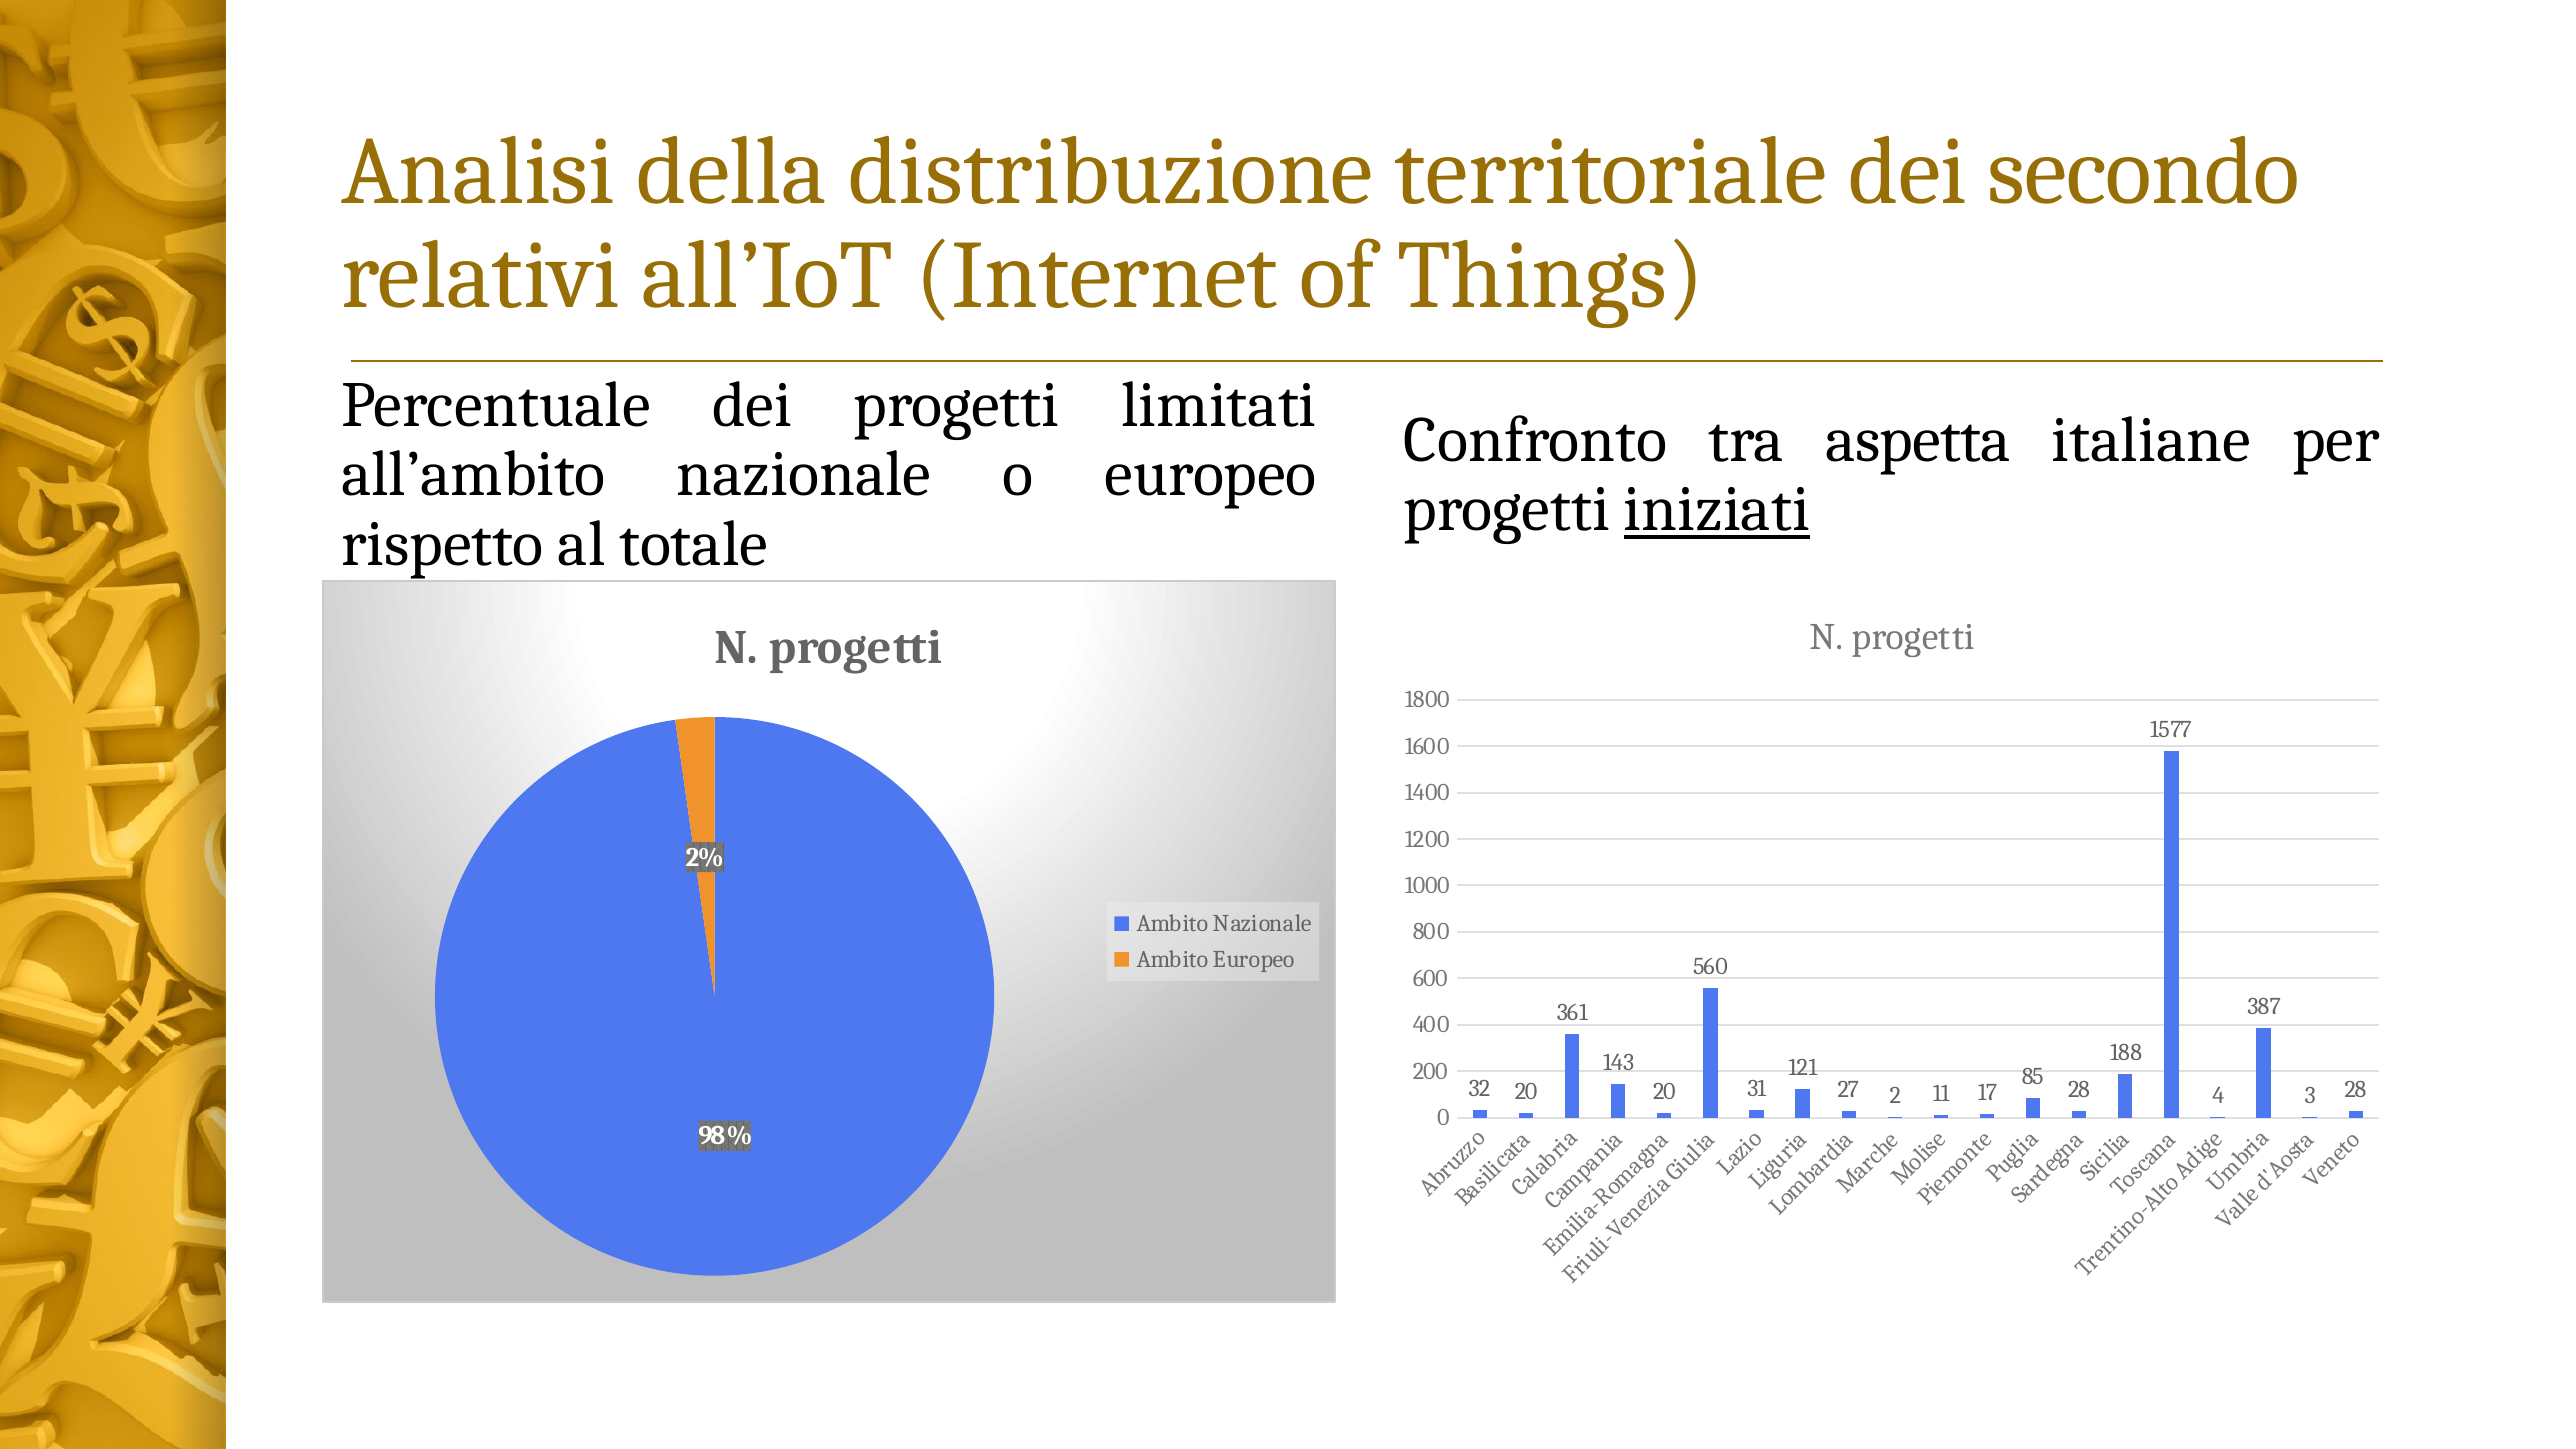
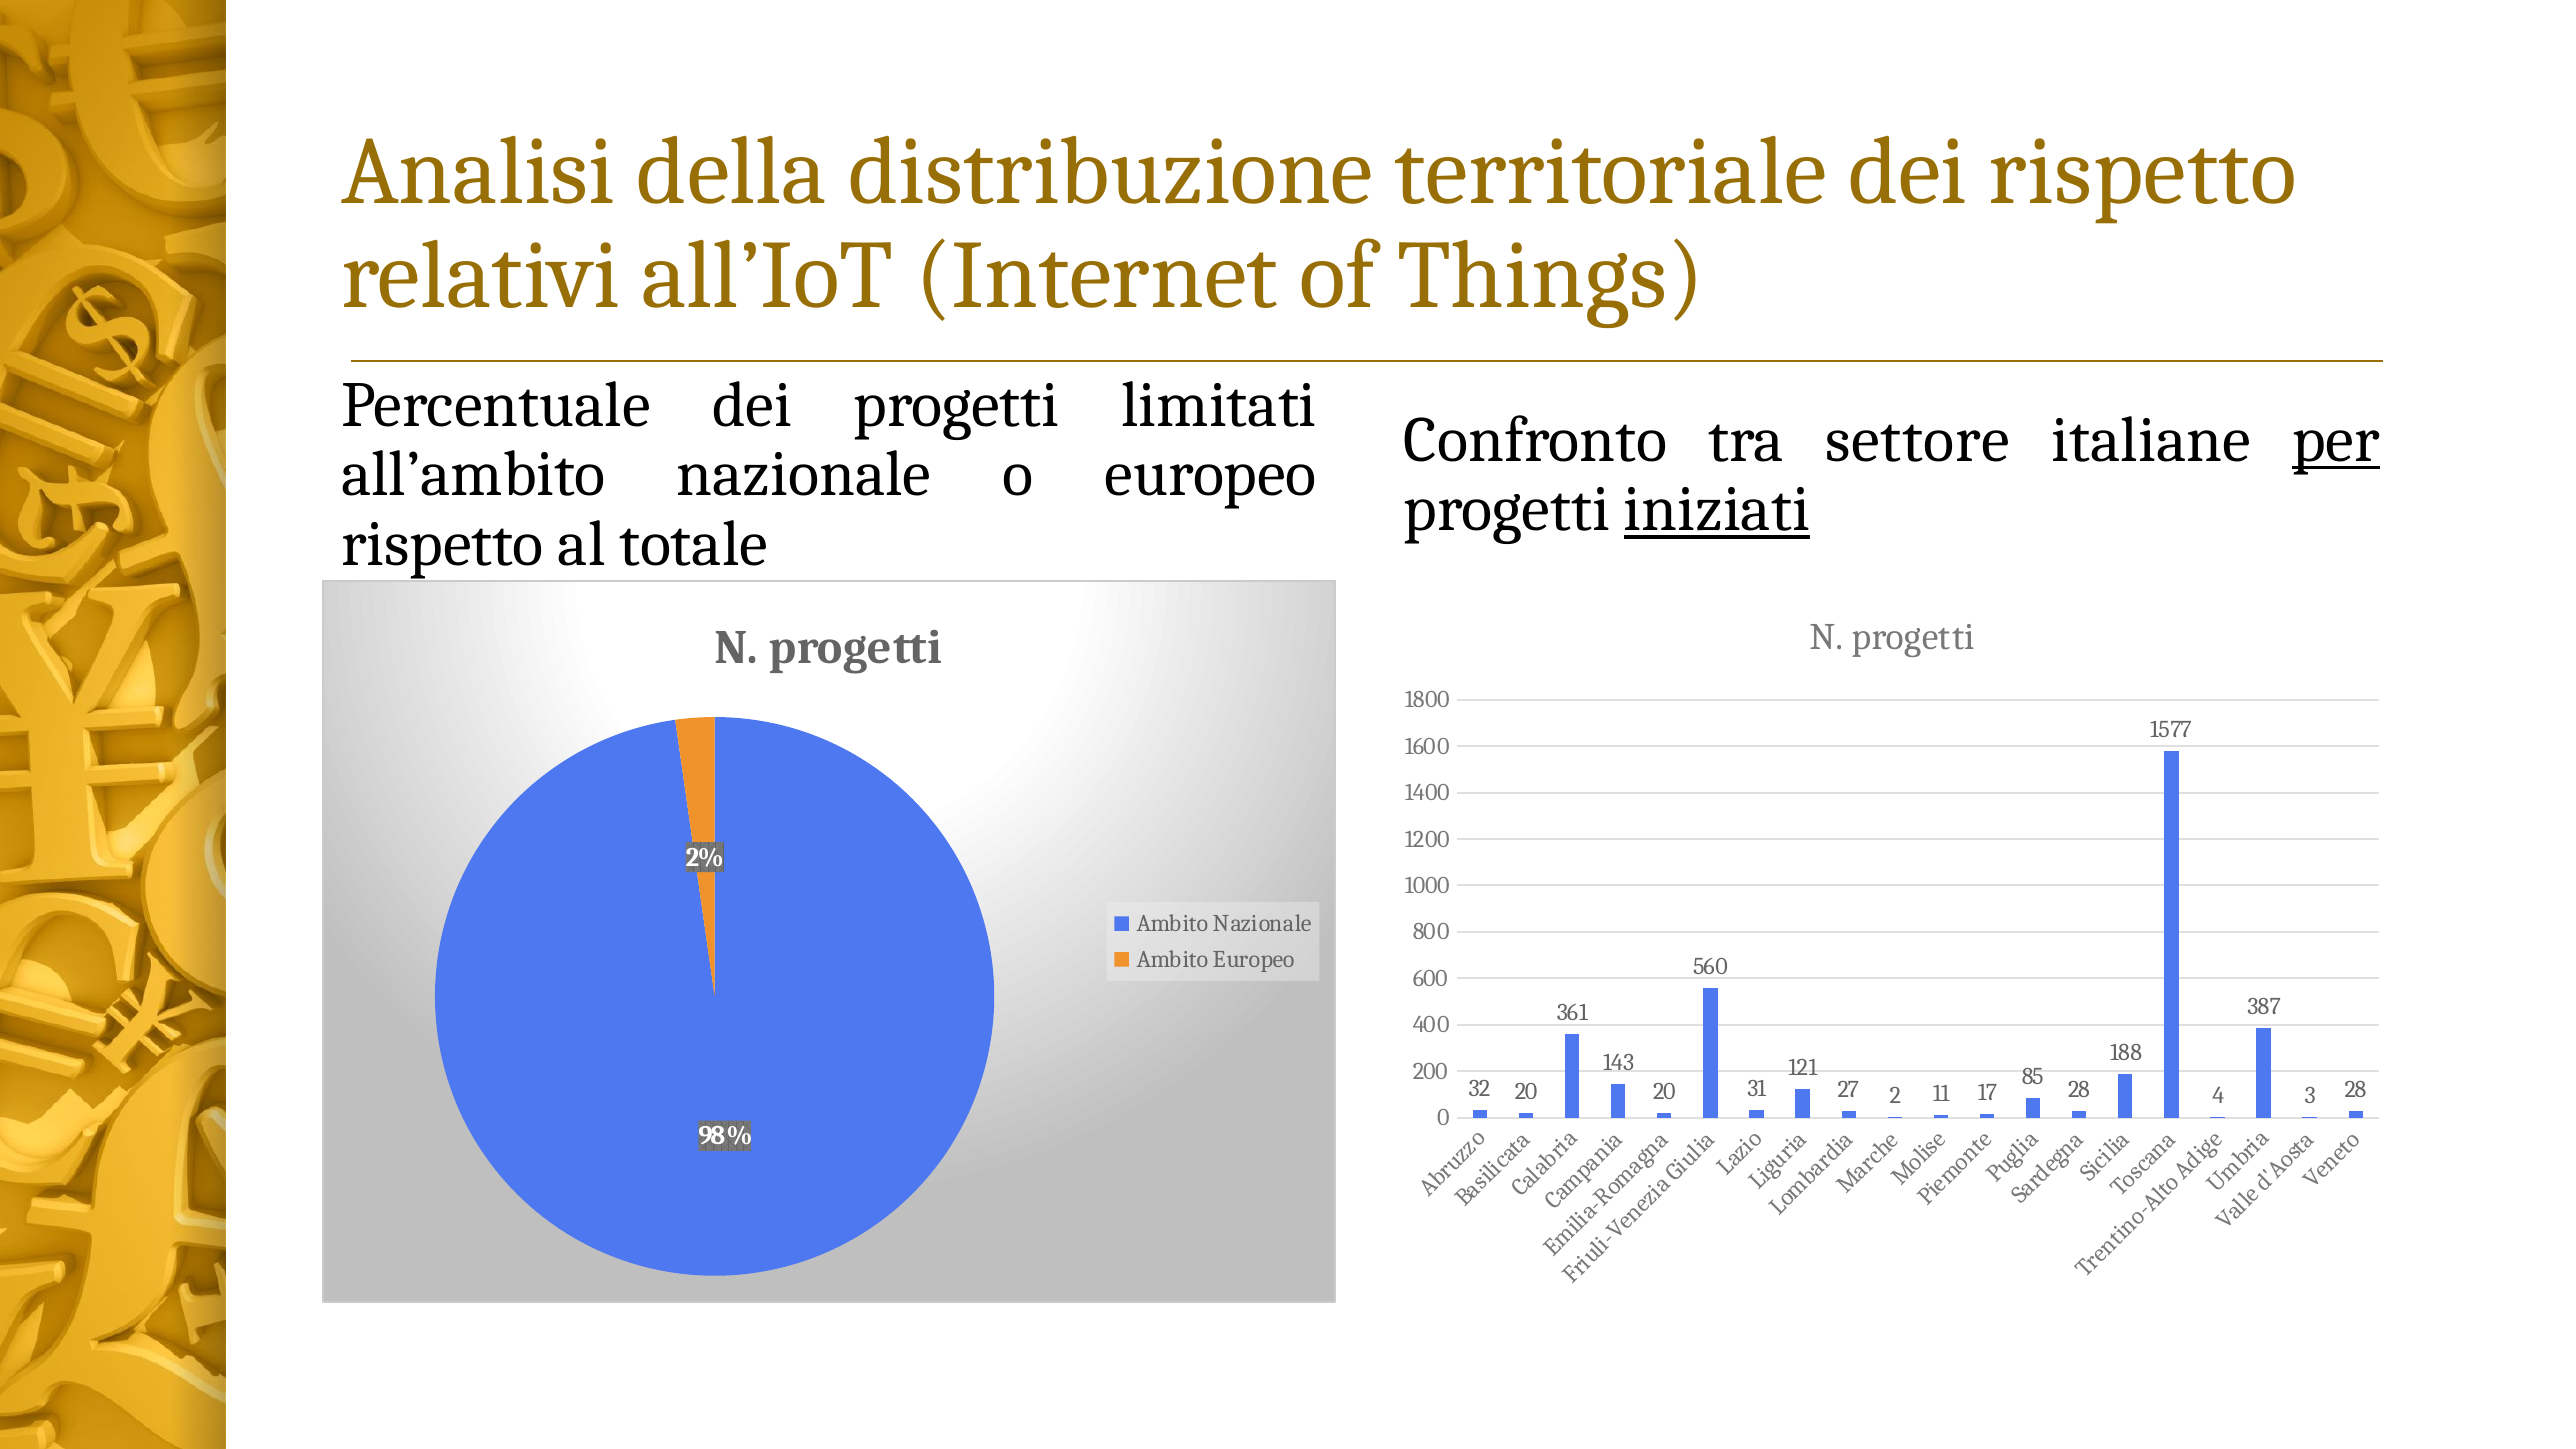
dei secondo: secondo -> rispetto
aspetta: aspetta -> settore
per underline: none -> present
